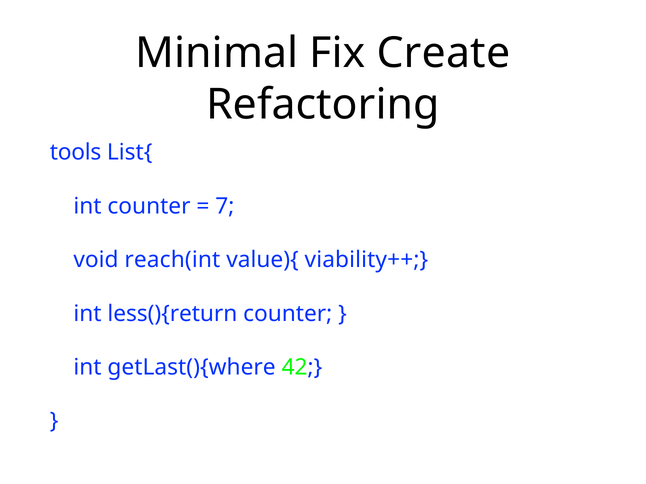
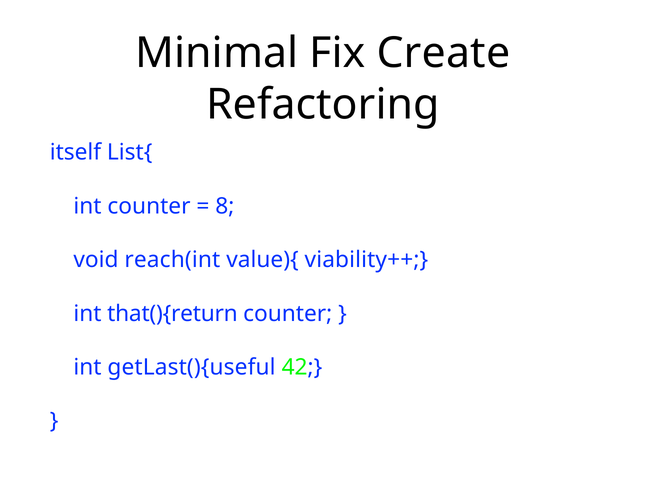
tools: tools -> itself
7: 7 -> 8
less(){return: less(){return -> that(){return
getLast(){where: getLast(){where -> getLast(){useful
